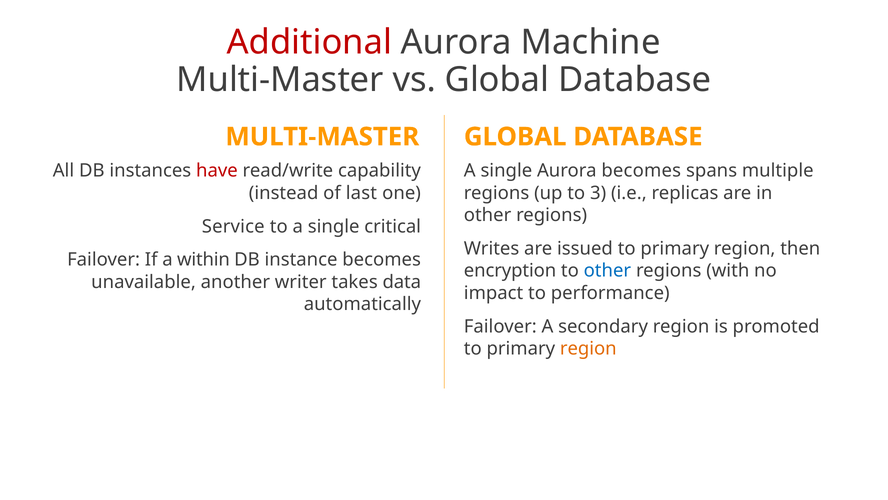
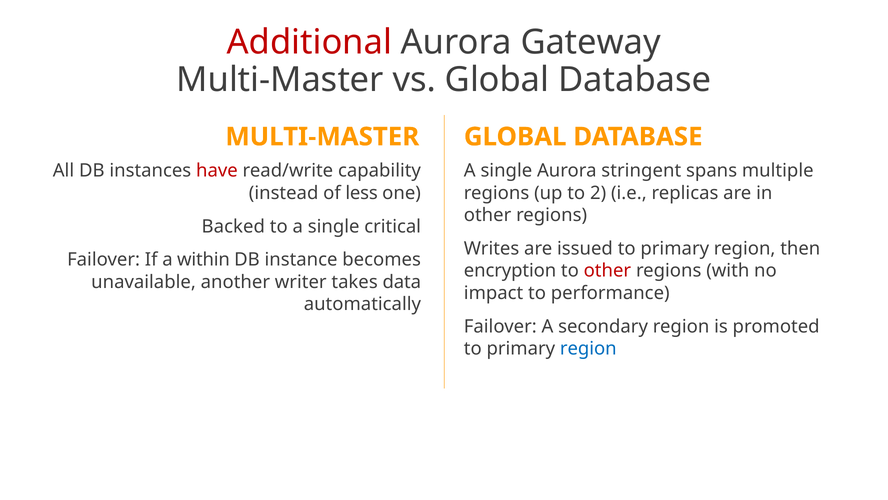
Machine: Machine -> Gateway
Aurora becomes: becomes -> stringent
last: last -> less
3: 3 -> 2
Service: Service -> Backed
other at (607, 271) colour: blue -> red
region at (588, 348) colour: orange -> blue
